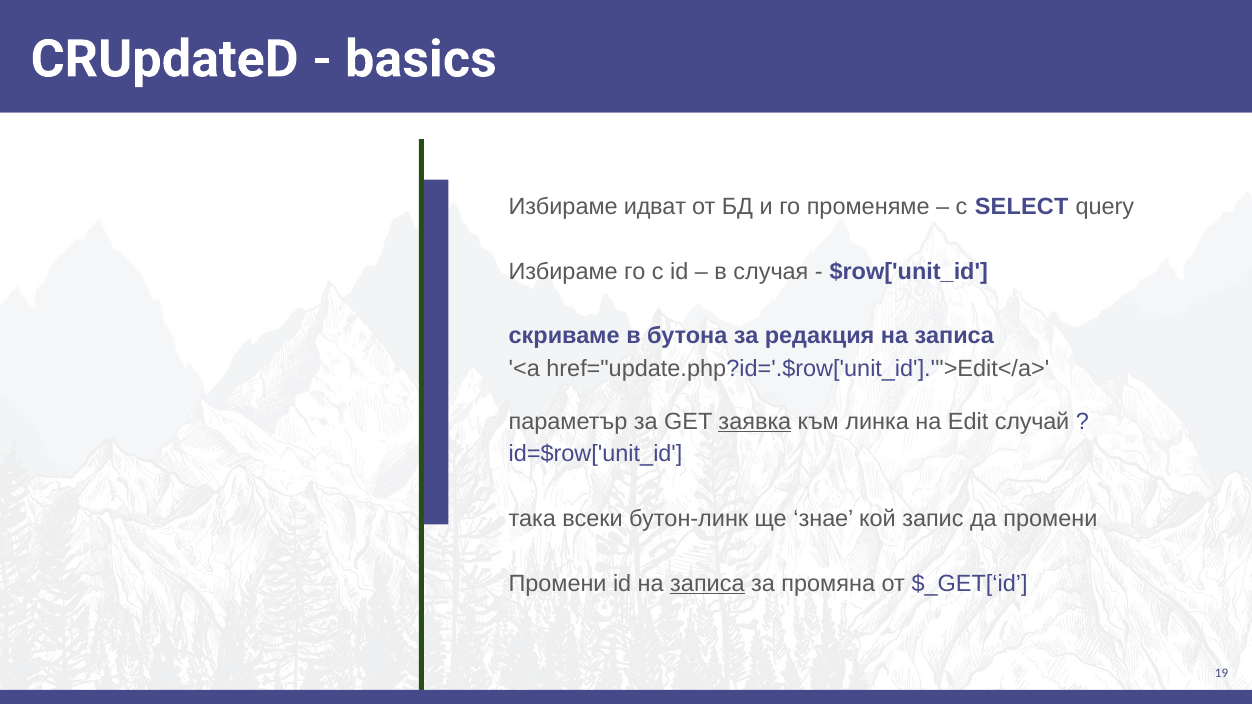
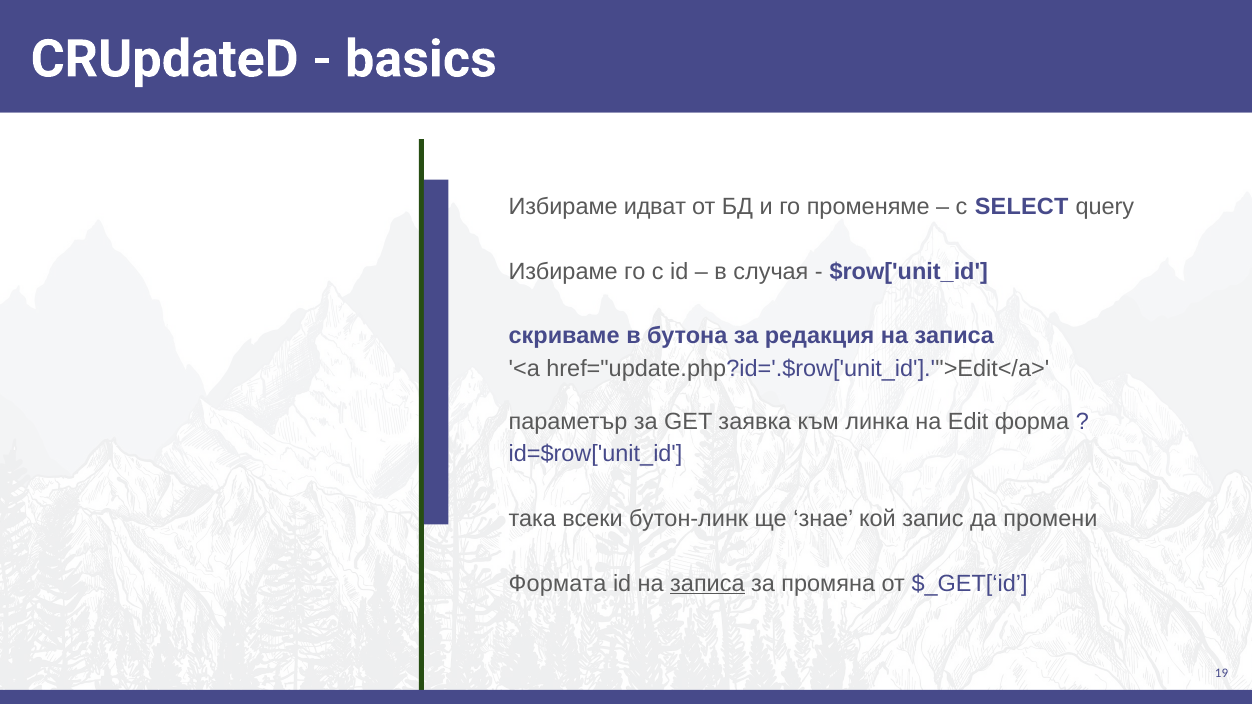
заявка underline: present -> none
случай: случай -> форма
Промени at (558, 584): Промени -> Формата
